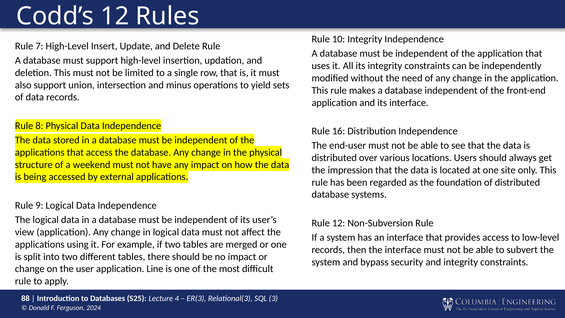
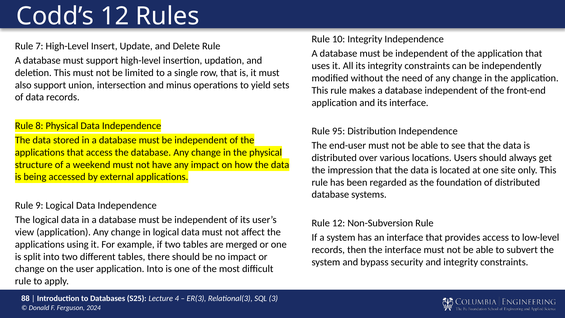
16: 16 -> 95
application Line: Line -> Into
